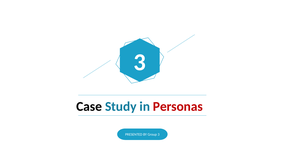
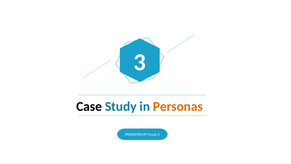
Personas colour: red -> orange
